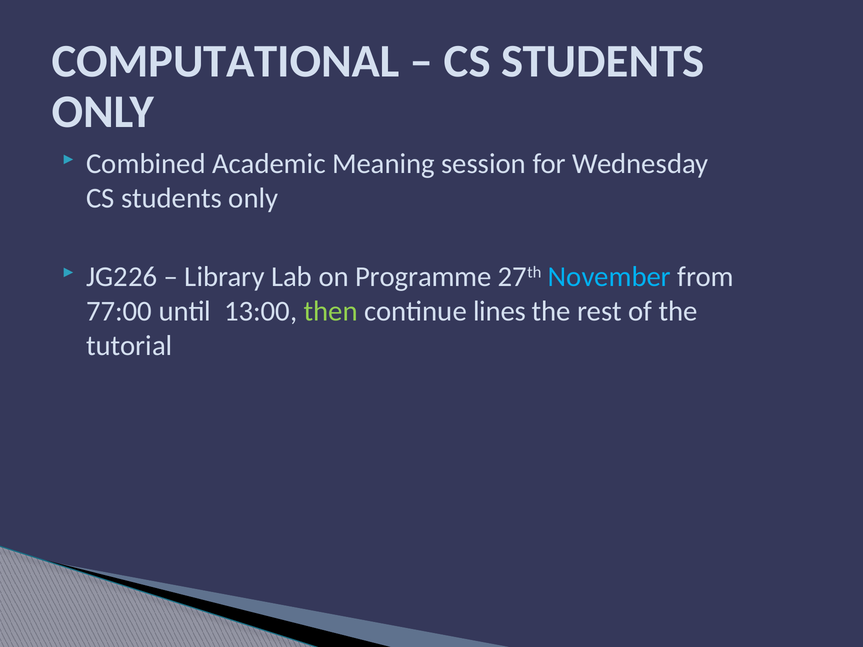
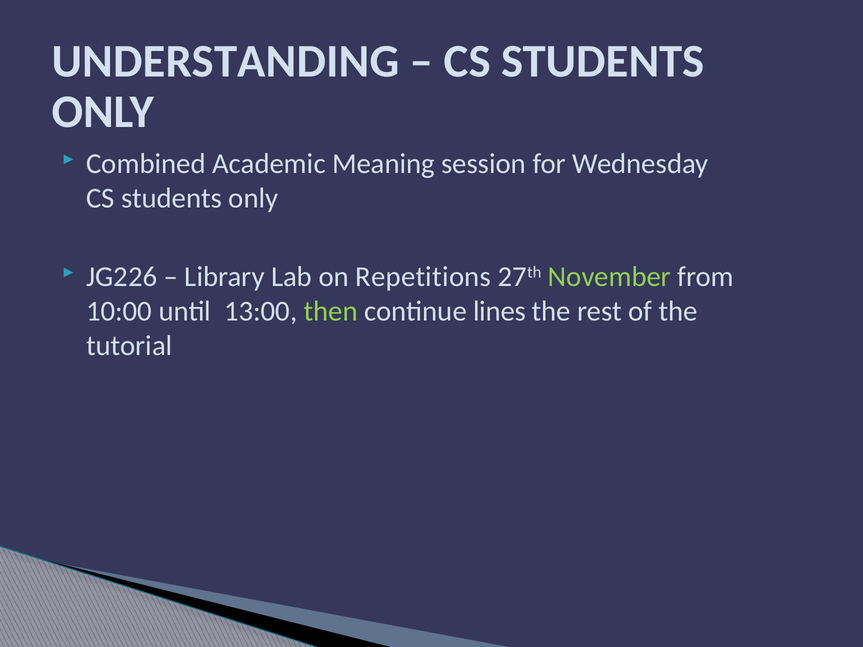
COMPUTATIONAL: COMPUTATIONAL -> UNDERSTANDING
Programme: Programme -> Repetitions
November colour: light blue -> light green
77:00: 77:00 -> 10:00
